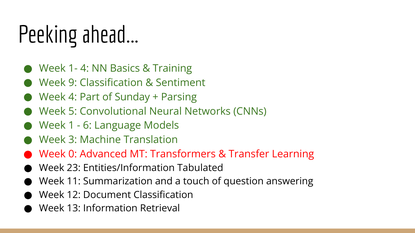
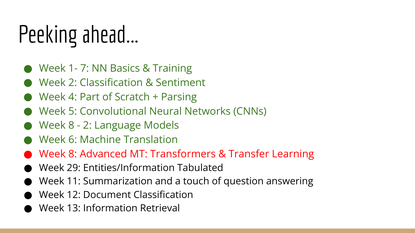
1- 4: 4 -> 7
Week 9: 9 -> 2
Sunday: Sunday -> Scratch
1 at (71, 126): 1 -> 8
6 at (87, 126): 6 -> 2
3: 3 -> 6
0 at (73, 154): 0 -> 8
23: 23 -> 29
